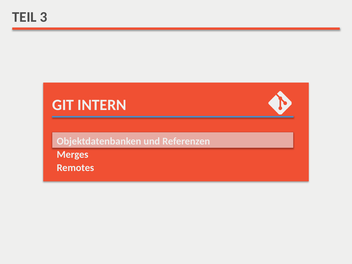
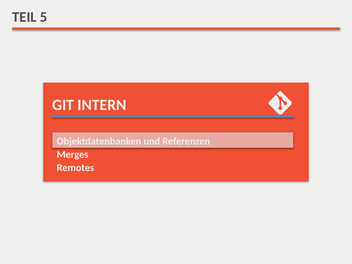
3: 3 -> 5
